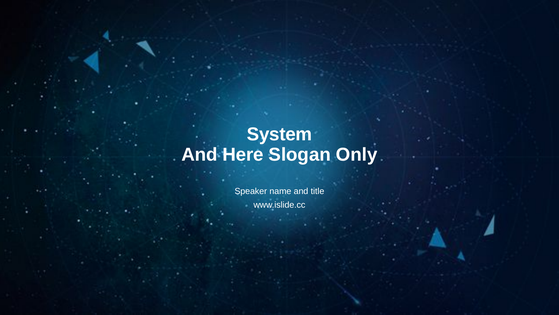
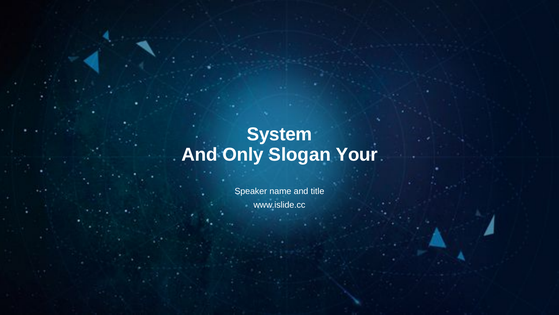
Here: Here -> Only
Only: Only -> Your
